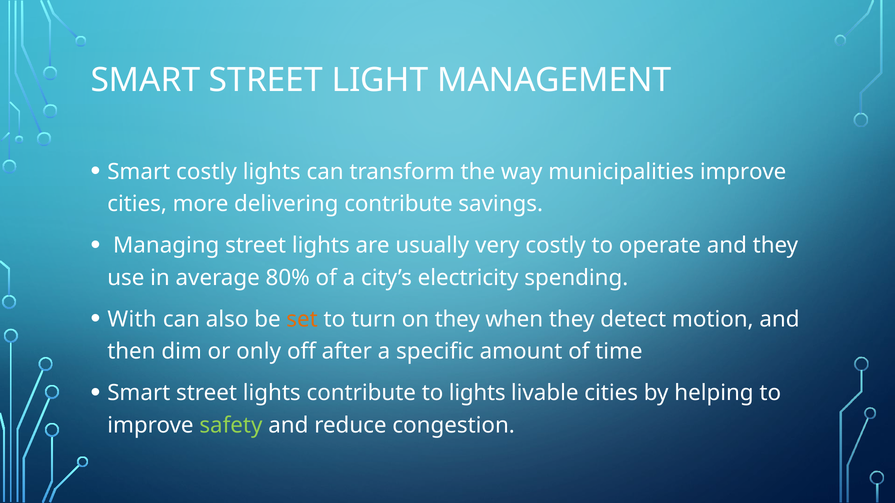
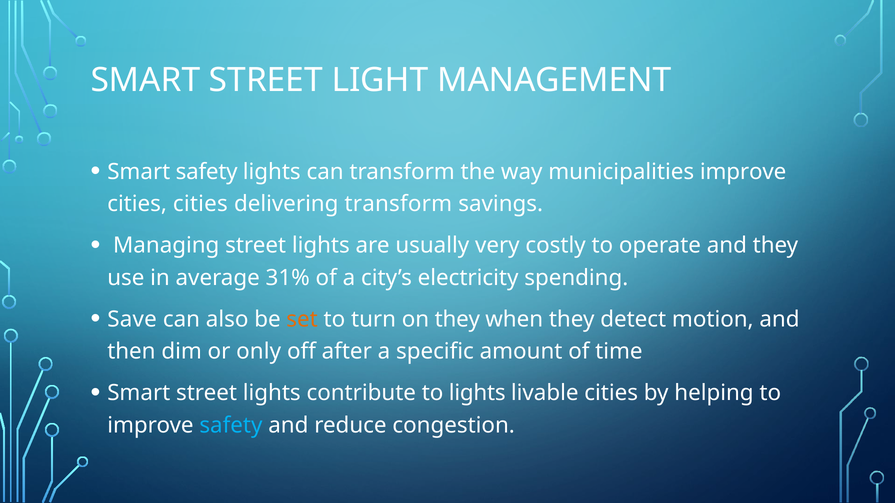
Smart costly: costly -> safety
cities more: more -> cities
delivering contribute: contribute -> transform
80%: 80% -> 31%
With: With -> Save
safety at (231, 425) colour: light green -> light blue
